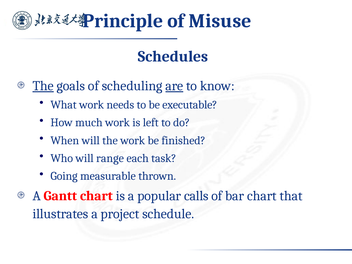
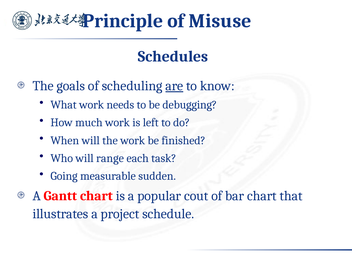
The at (43, 86) underline: present -> none
executable: executable -> debugging
thrown: thrown -> sudden
calls: calls -> cout
